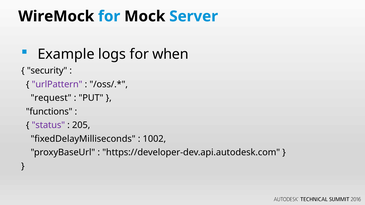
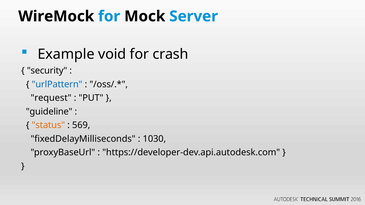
logs: logs -> void
when: when -> crash
urlPattern colour: purple -> blue
functions: functions -> guideline
status colour: purple -> orange
205: 205 -> 569
1002: 1002 -> 1030
